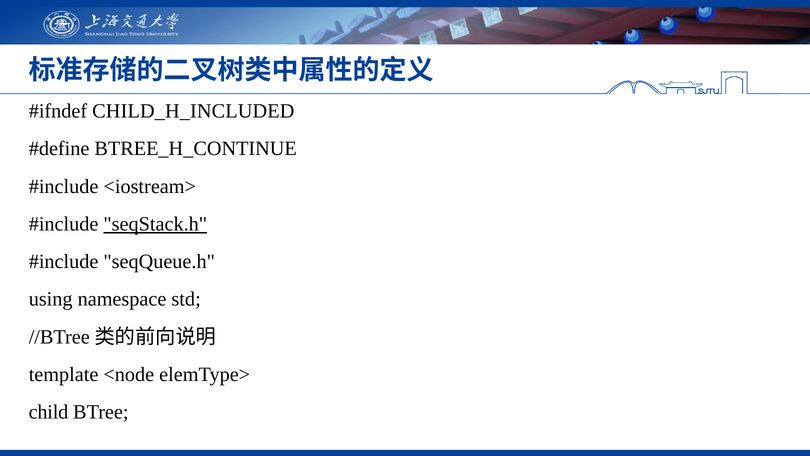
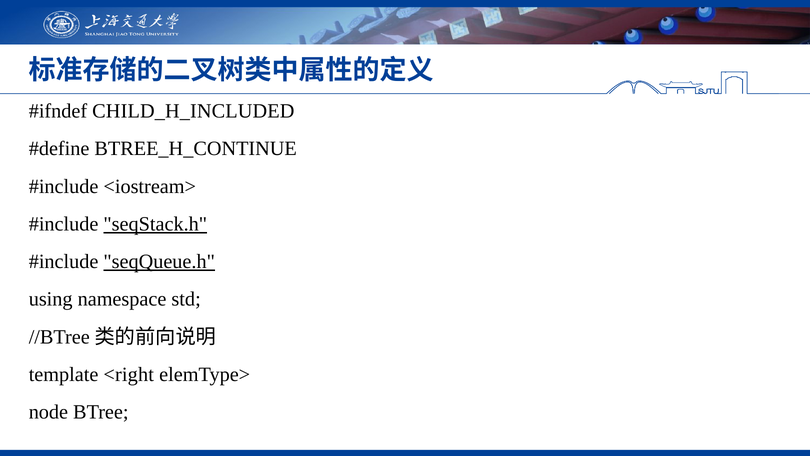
seqQueue.h underline: none -> present
<node: <node -> <right
child: child -> node
